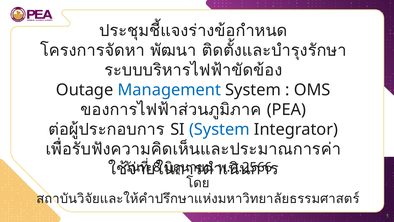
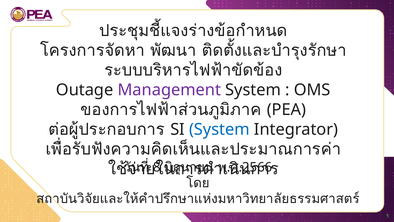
Management colour: blue -> purple
